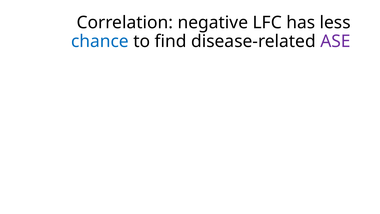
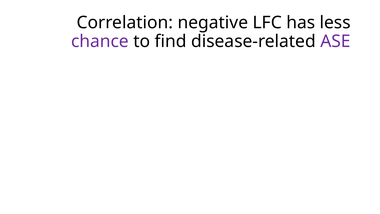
chance colour: blue -> purple
